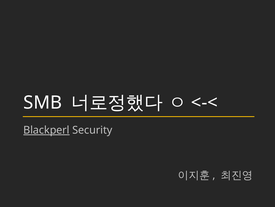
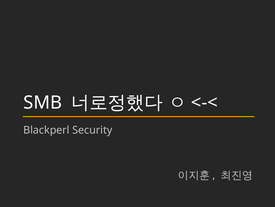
Blackperl underline: present -> none
